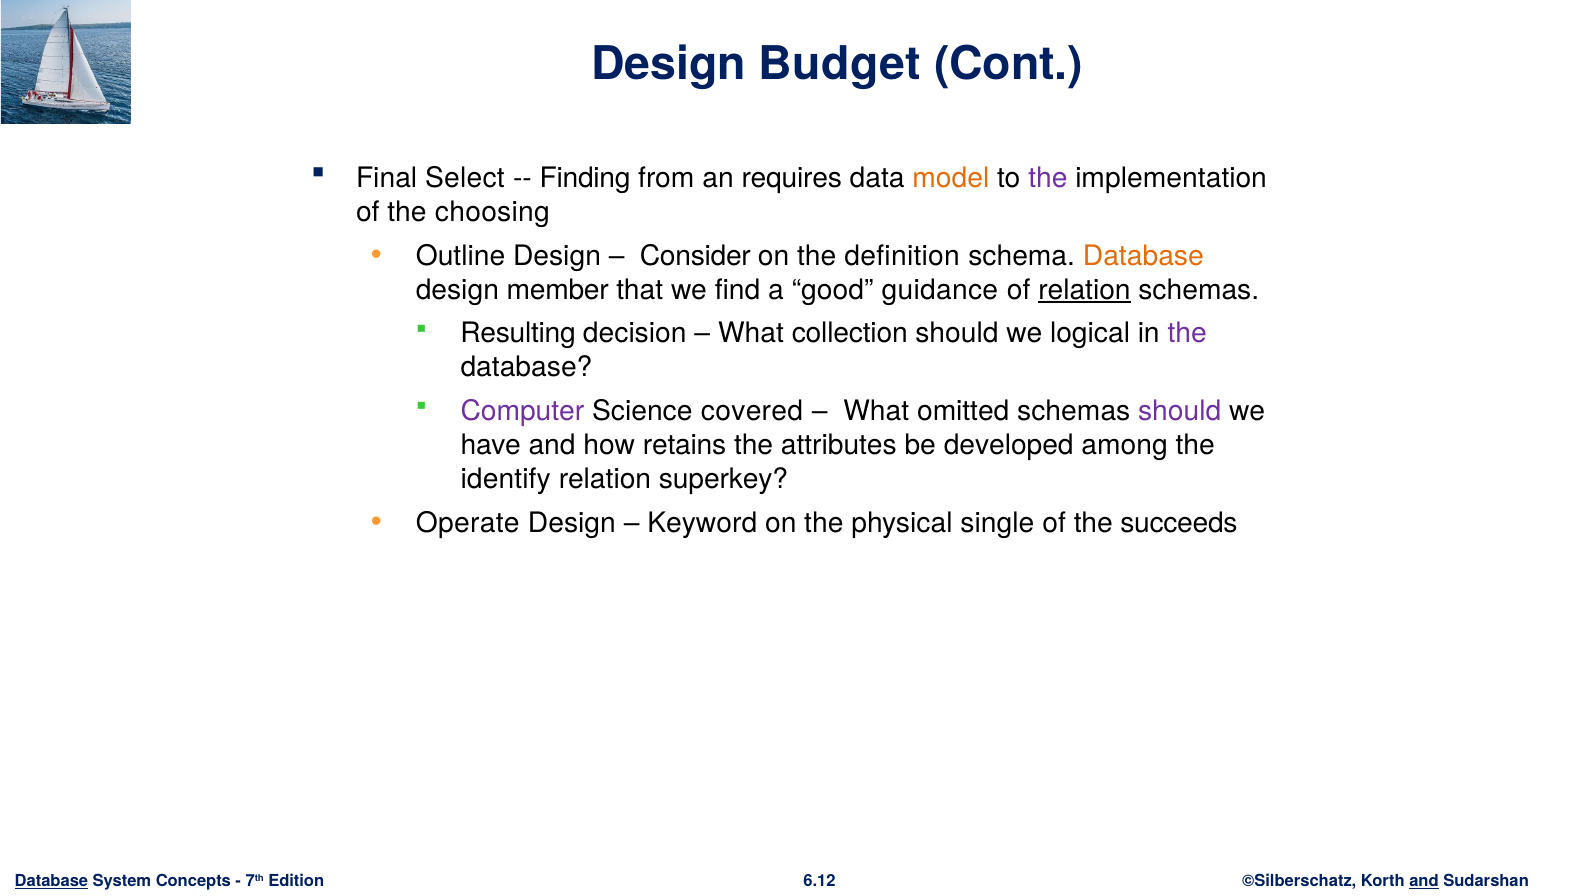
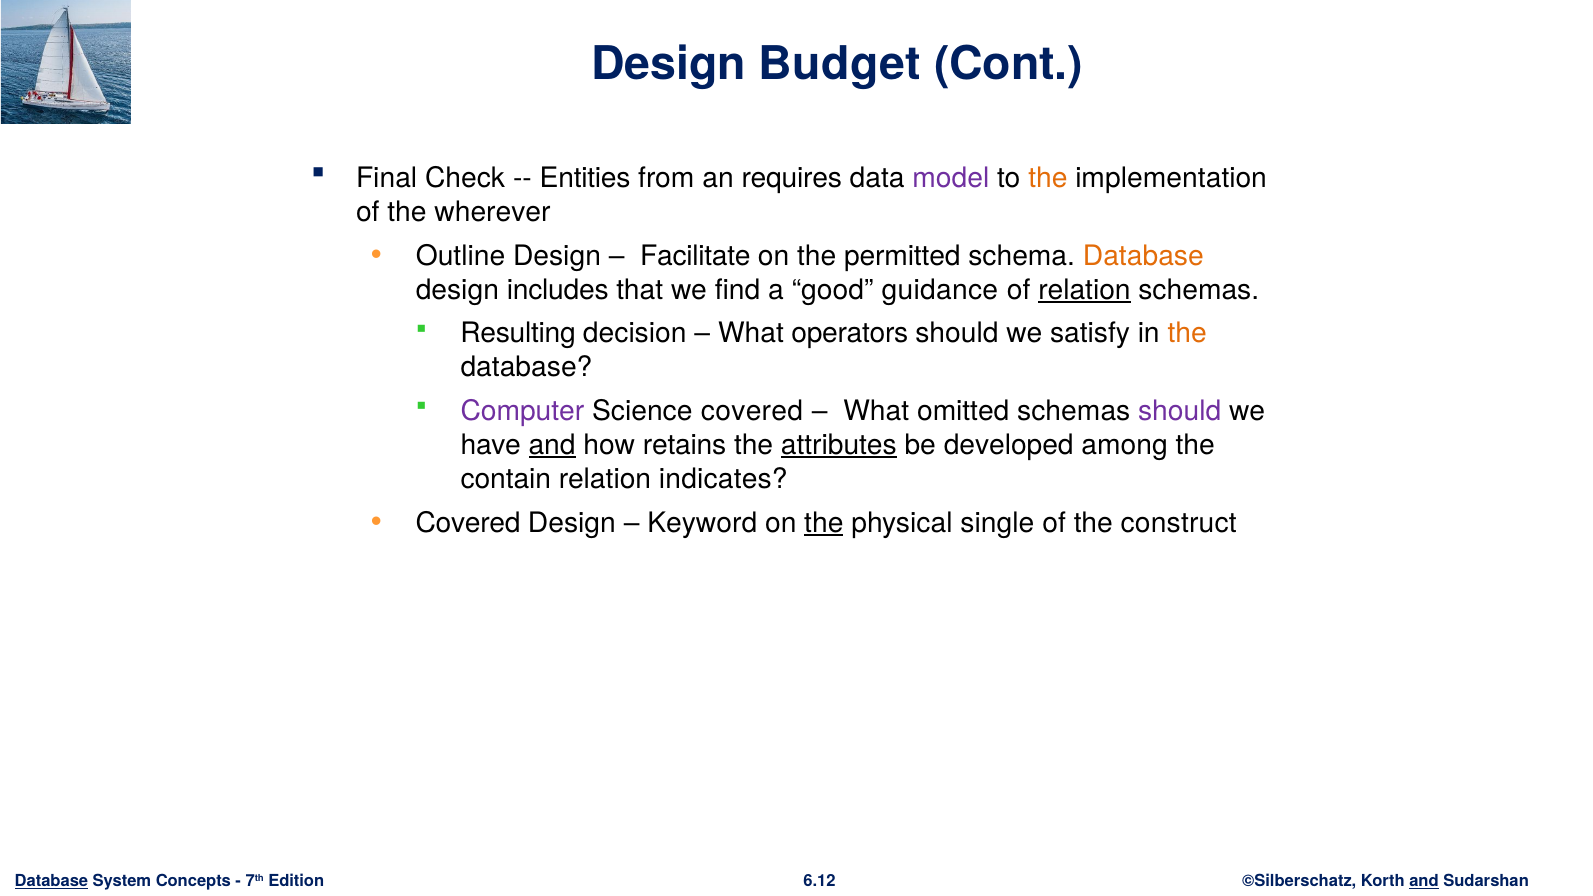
Select: Select -> Check
Finding: Finding -> Entities
model colour: orange -> purple
the at (1048, 178) colour: purple -> orange
choosing: choosing -> wherever
Consider: Consider -> Facilitate
definition: definition -> permitted
member: member -> includes
collection: collection -> operators
logical: logical -> satisfy
the at (1187, 334) colour: purple -> orange
and at (552, 445) underline: none -> present
attributes underline: none -> present
identify: identify -> contain
superkey: superkey -> indicates
Operate at (468, 523): Operate -> Covered
the at (824, 523) underline: none -> present
succeeds: succeeds -> construct
